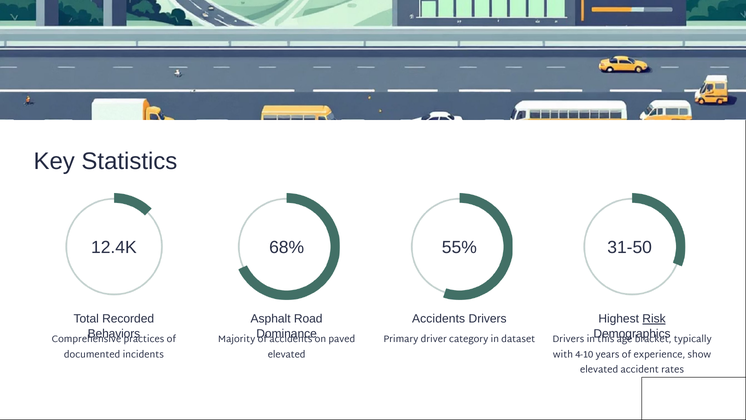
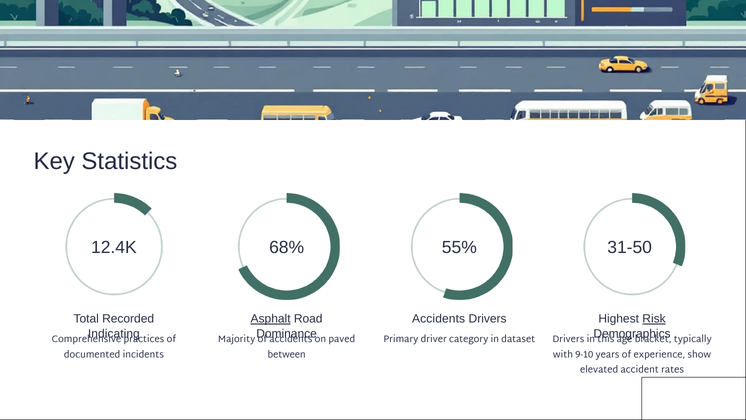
Asphalt underline: none -> present
Behaviors: Behaviors -> Indicating
elevated at (287, 354): elevated -> between
4-10: 4-10 -> 9-10
